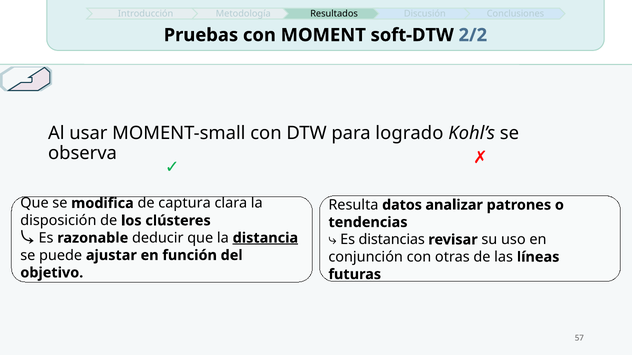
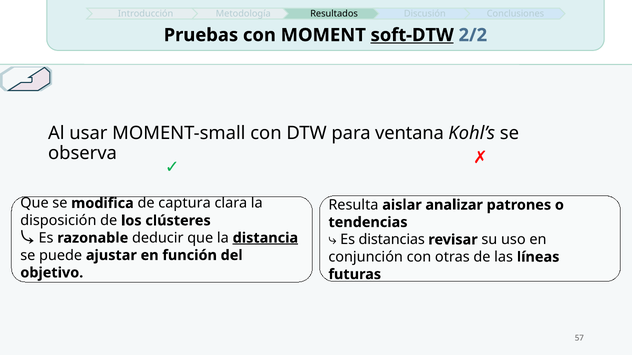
soft-DTW underline: none -> present
logrado: logrado -> ventana
datos: datos -> aislar
